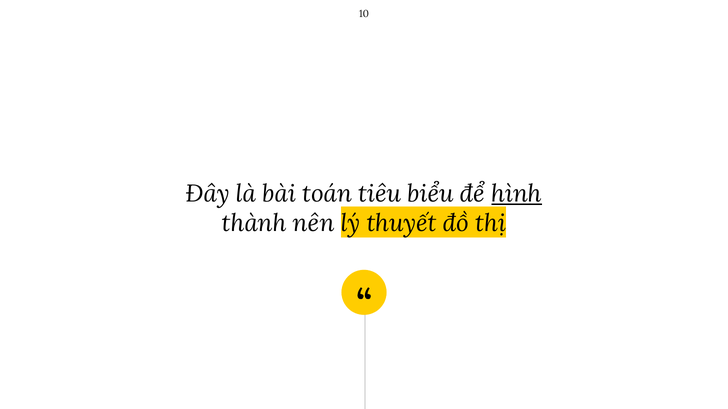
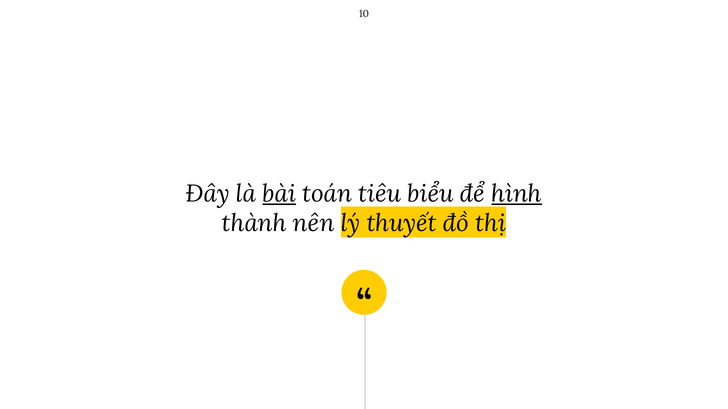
bài underline: none -> present
